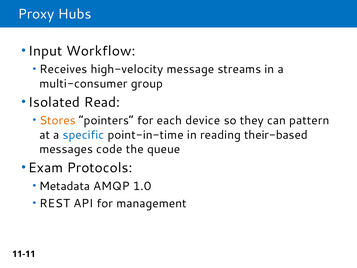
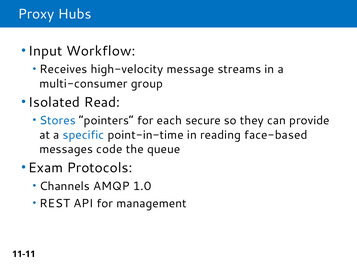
Stores colour: orange -> blue
device: device -> secure
pattern: pattern -> provide
their-based: their-based -> face-based
Metadata: Metadata -> Channels
